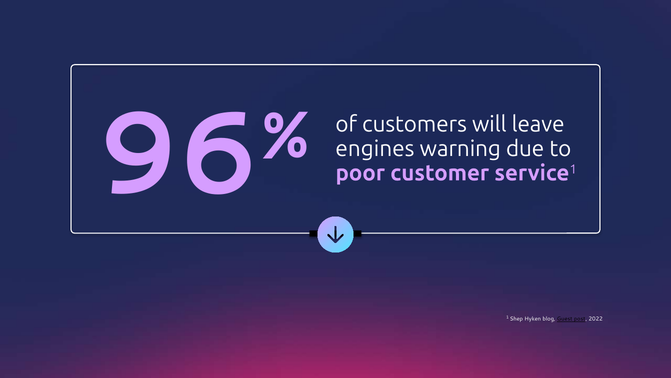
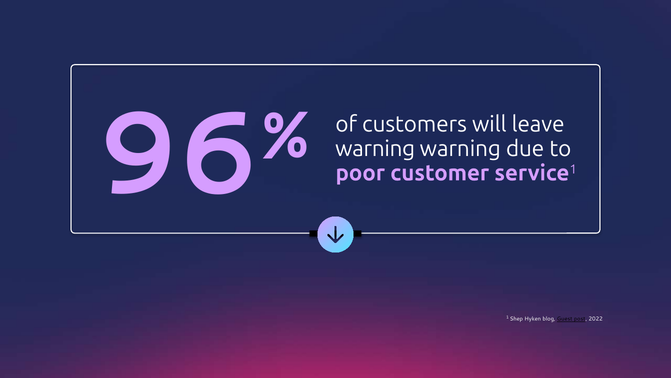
engines at (375, 149): engines -> warning
